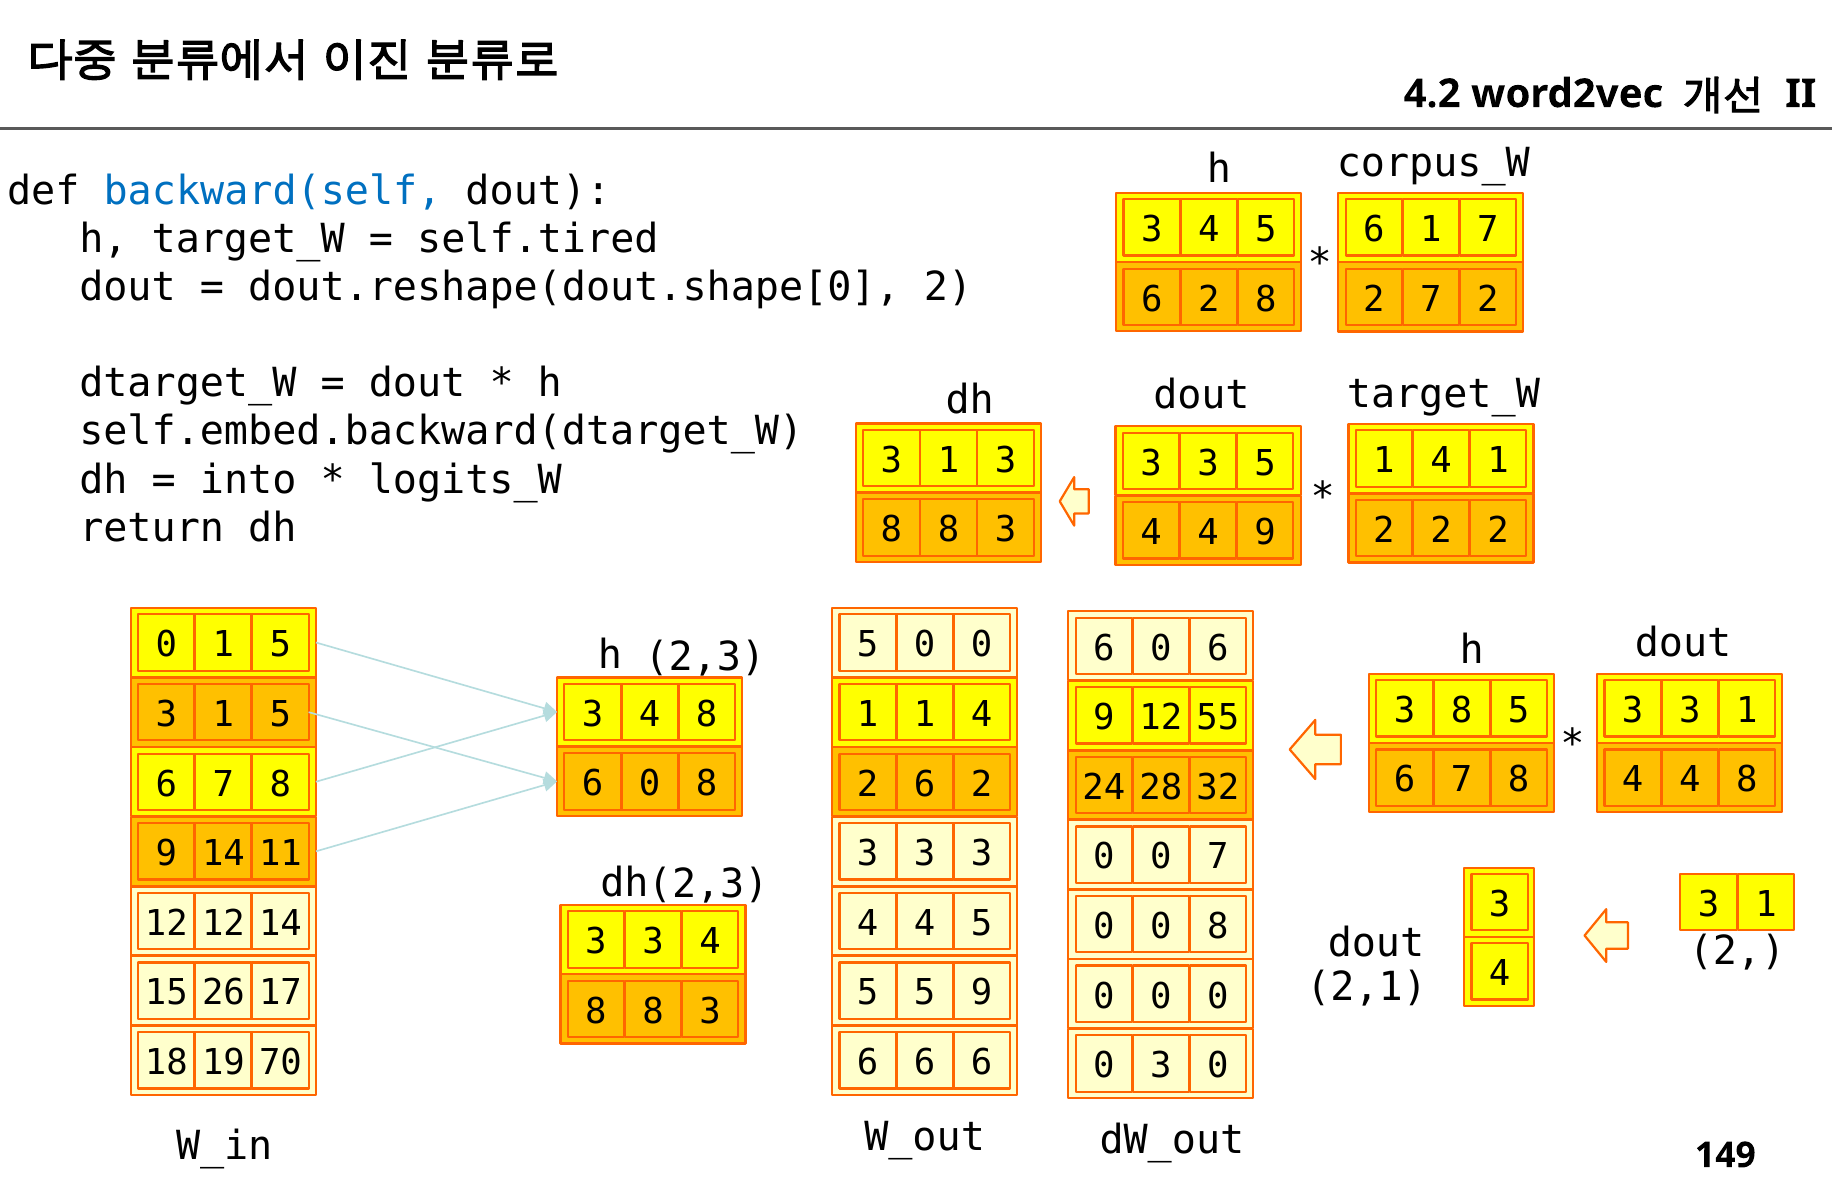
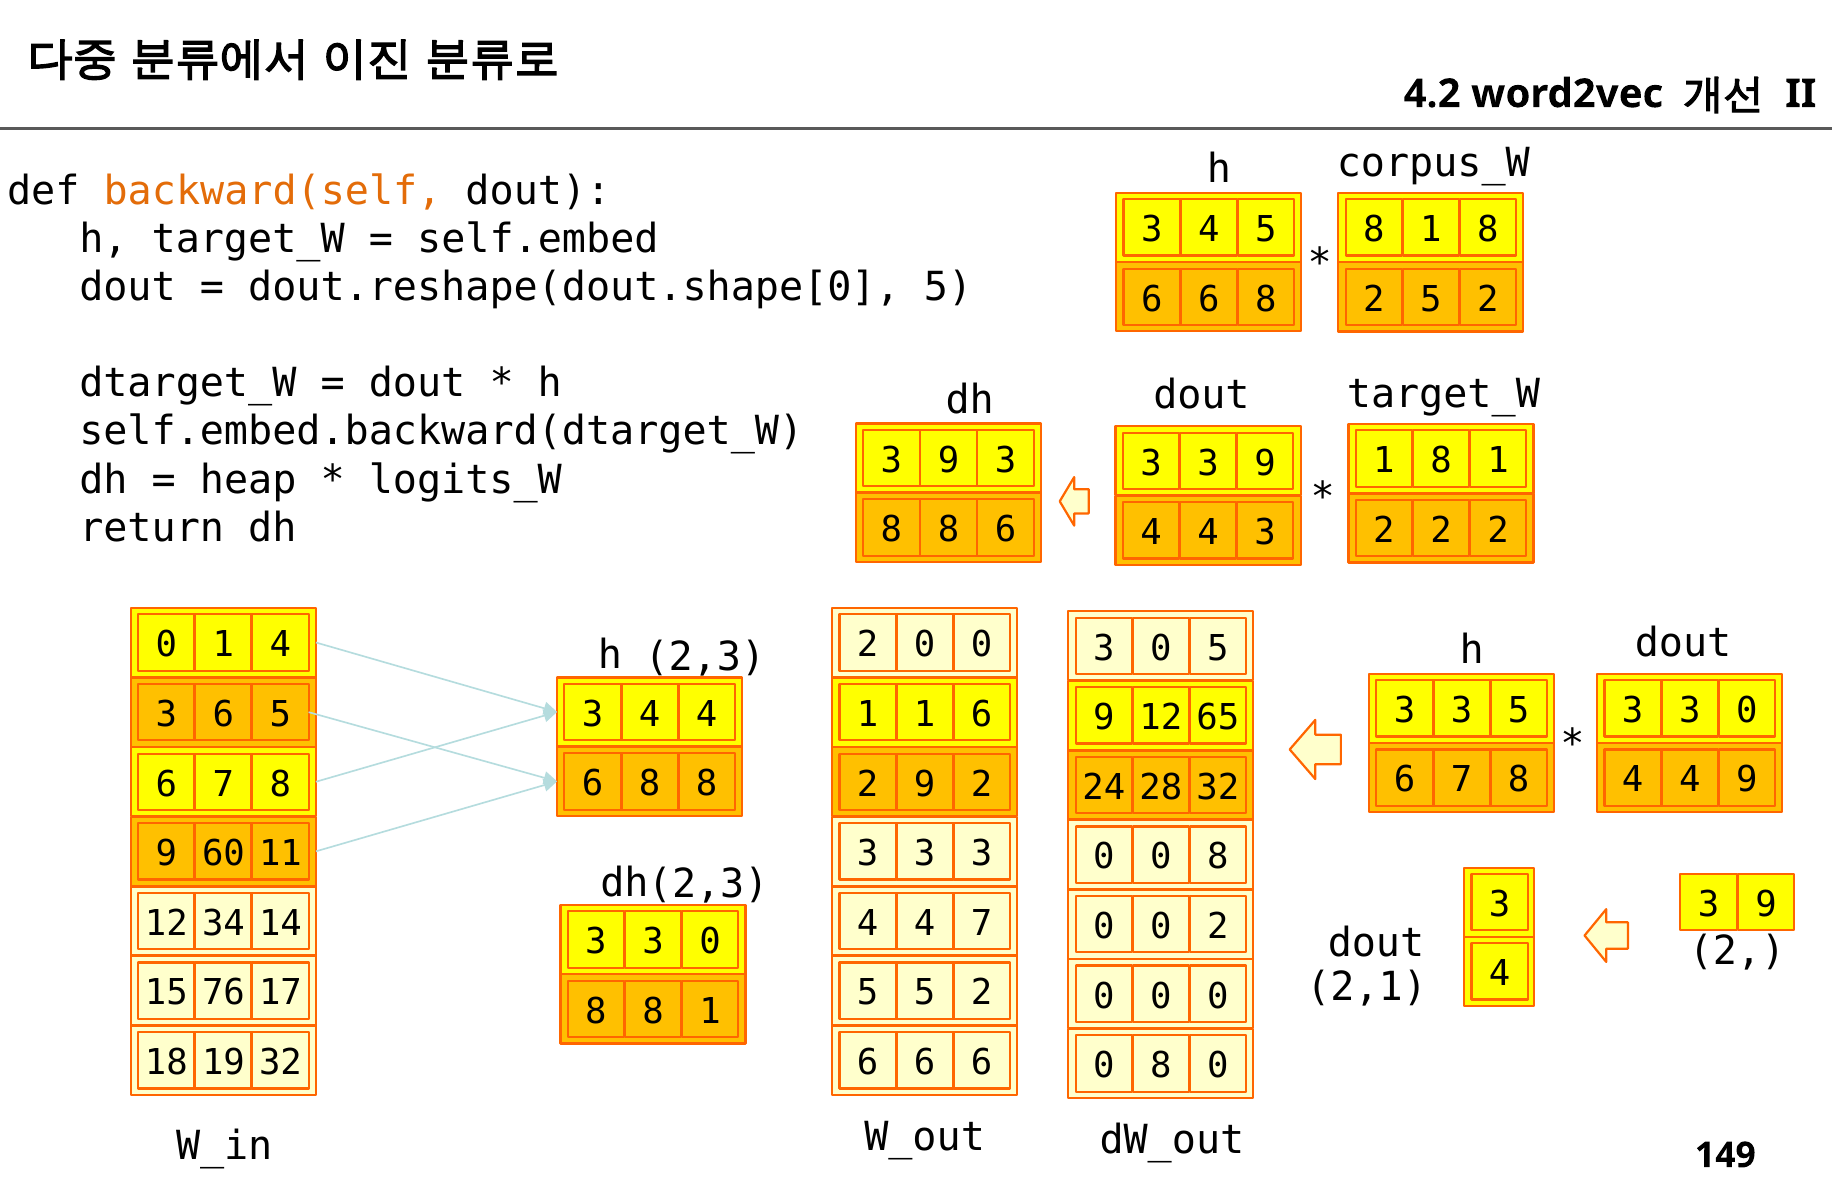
backward(self colour: blue -> orange
4 5 6: 6 -> 8
7 at (1488, 230): 7 -> 8
self.tired: self.tired -> self.embed
dout.reshape(dout.shape[0 2: 2 -> 5
2 at (1209, 299): 2 -> 6
2 7: 7 -> 5
1 at (948, 460): 1 -> 9
4 at (1441, 461): 4 -> 8
3 3 5: 5 -> 9
into: into -> heap
3 at (1006, 530): 3 -> 6
4 4 9: 9 -> 3
0 1 5: 5 -> 4
h 5: 5 -> 2
2,3 6: 6 -> 3
0 6: 6 -> 5
8 at (1462, 710): 8 -> 3
1 at (1747, 710): 1 -> 0
8 at (707, 714): 8 -> 4
1 at (223, 714): 1 -> 6
1 1 4: 4 -> 6
55: 55 -> 65
4 4 8: 8 -> 9
0 at (650, 784): 0 -> 8
6 at (925, 784): 6 -> 9
9 14: 14 -> 60
7 at (1218, 857): 7 -> 8
1 at (1766, 904): 1 -> 9
12 12: 12 -> 34
4 4 5: 5 -> 7
0 0 8: 8 -> 2
4 at (710, 942): 4 -> 0
26: 26 -> 76
5 5 9: 9 -> 2
3 at (710, 1011): 3 -> 1
19 70: 70 -> 32
3 at (1161, 1065): 3 -> 8
